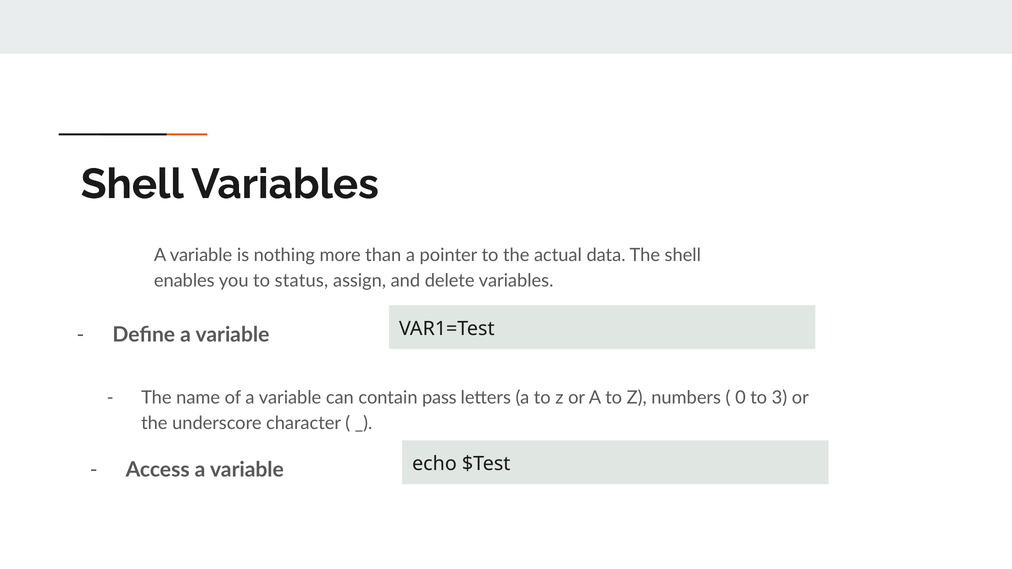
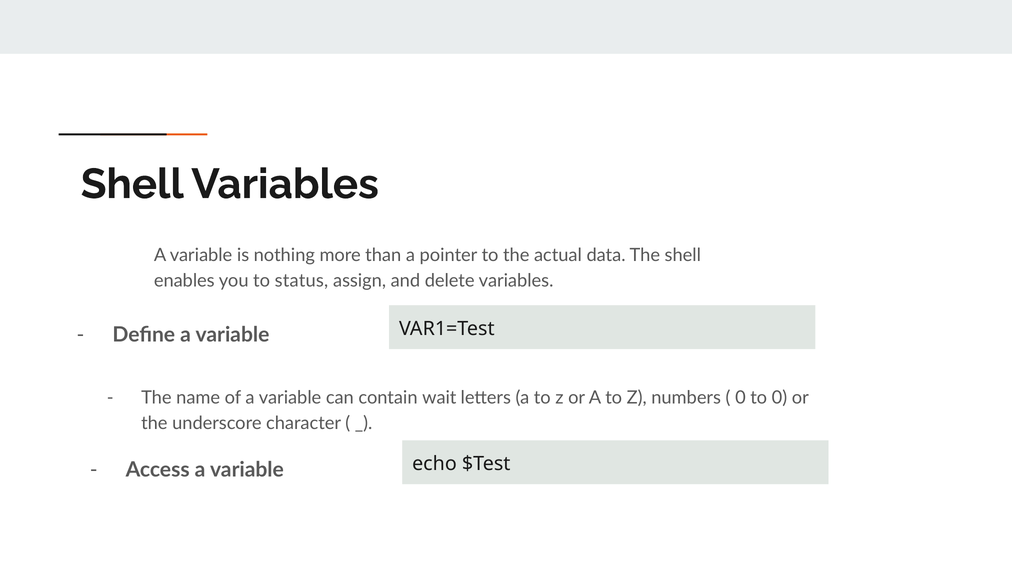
pass: pass -> wait
to 3: 3 -> 0
